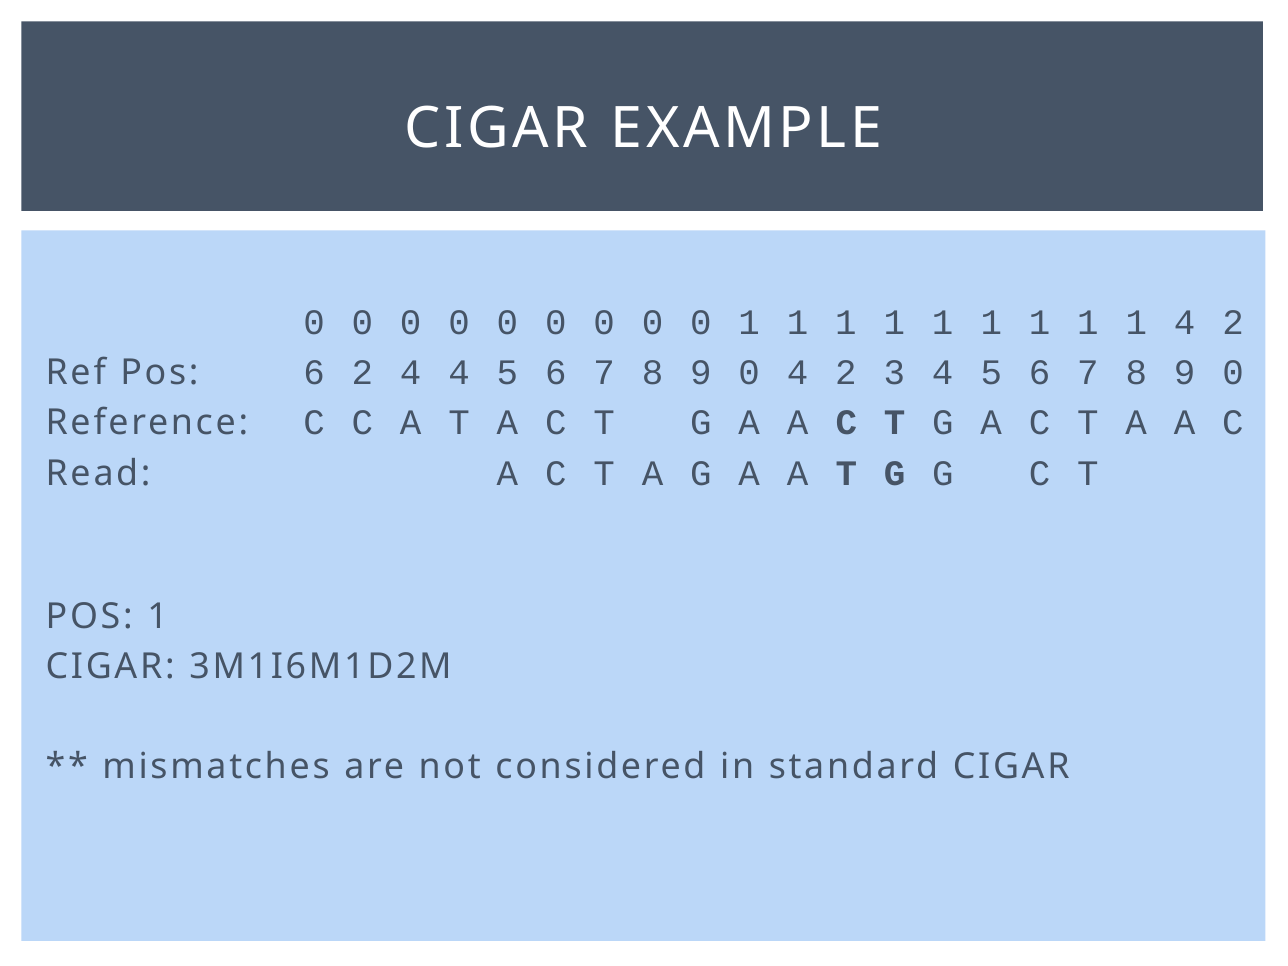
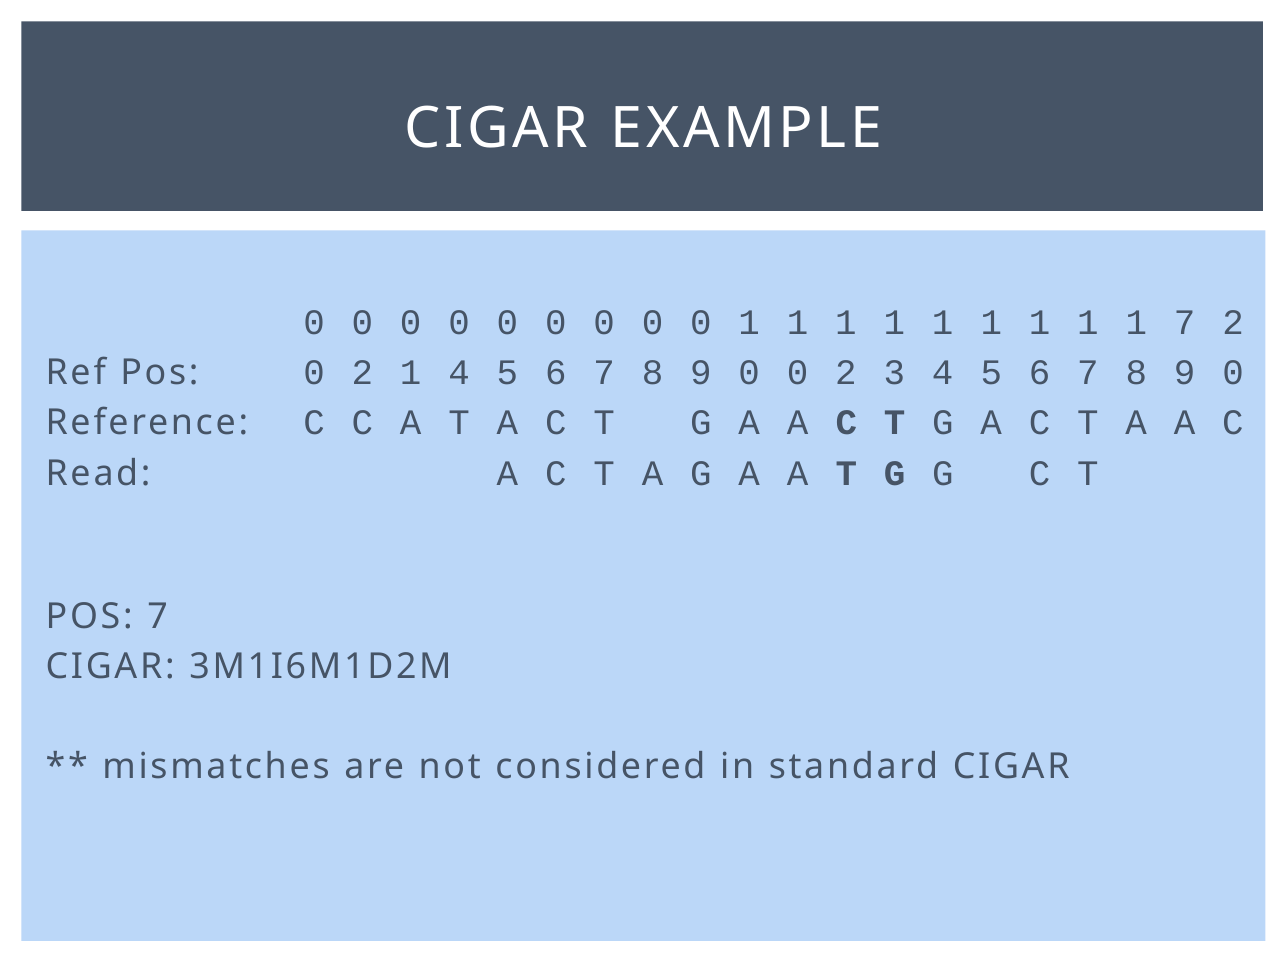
1 4: 4 -> 7
Pos 6: 6 -> 0
2 4: 4 -> 1
9 0 4: 4 -> 0
POS 1: 1 -> 7
